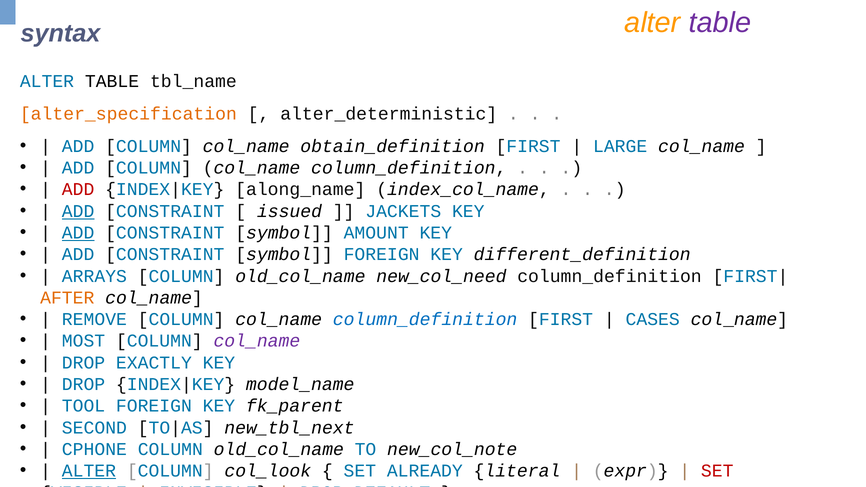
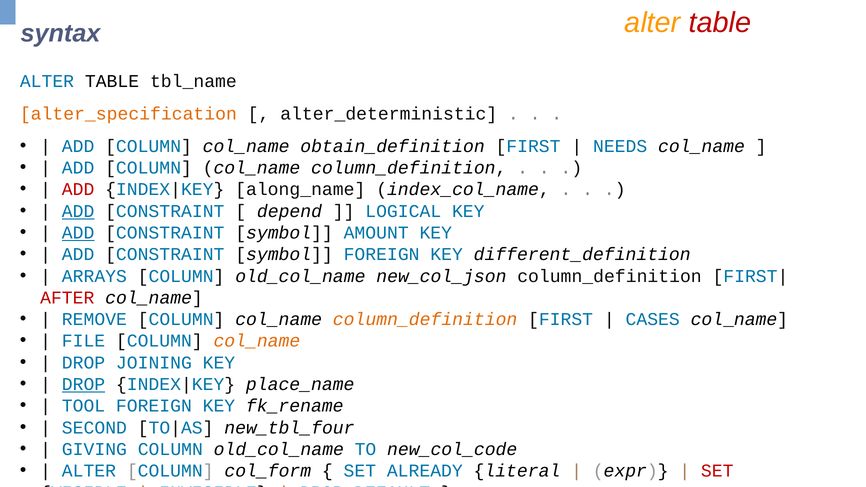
table at (720, 23) colour: purple -> red
LARGE: LARGE -> NEEDS
issued: issued -> depend
JACKETS: JACKETS -> LOGICAL
new_col_need: new_col_need -> new_col_json
AFTER colour: orange -> red
column_definition at (425, 319) colour: blue -> orange
MOST: MOST -> FILE
col_name at (257, 341) colour: purple -> orange
EXACTLY: EXACTLY -> JOINING
DROP at (84, 384) underline: none -> present
model_name: model_name -> place_name
fk_parent: fk_parent -> fk_rename
new_tbl_next: new_tbl_next -> new_tbl_four
CPHONE: CPHONE -> GIVING
new_col_note: new_col_note -> new_col_code
ALTER at (89, 471) underline: present -> none
col_look: col_look -> col_form
